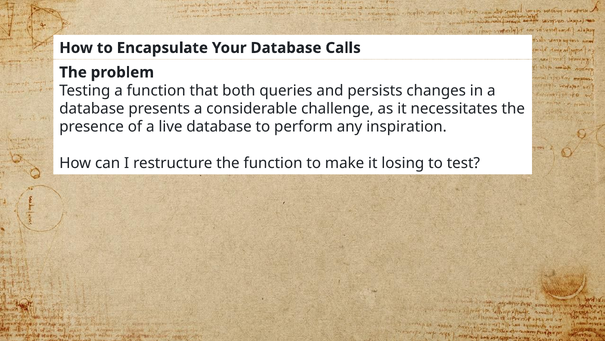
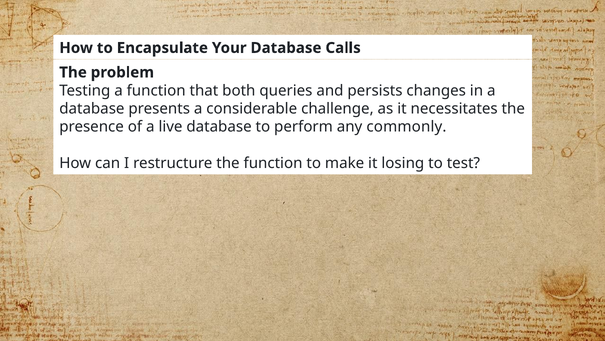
inspiration: inspiration -> commonly
